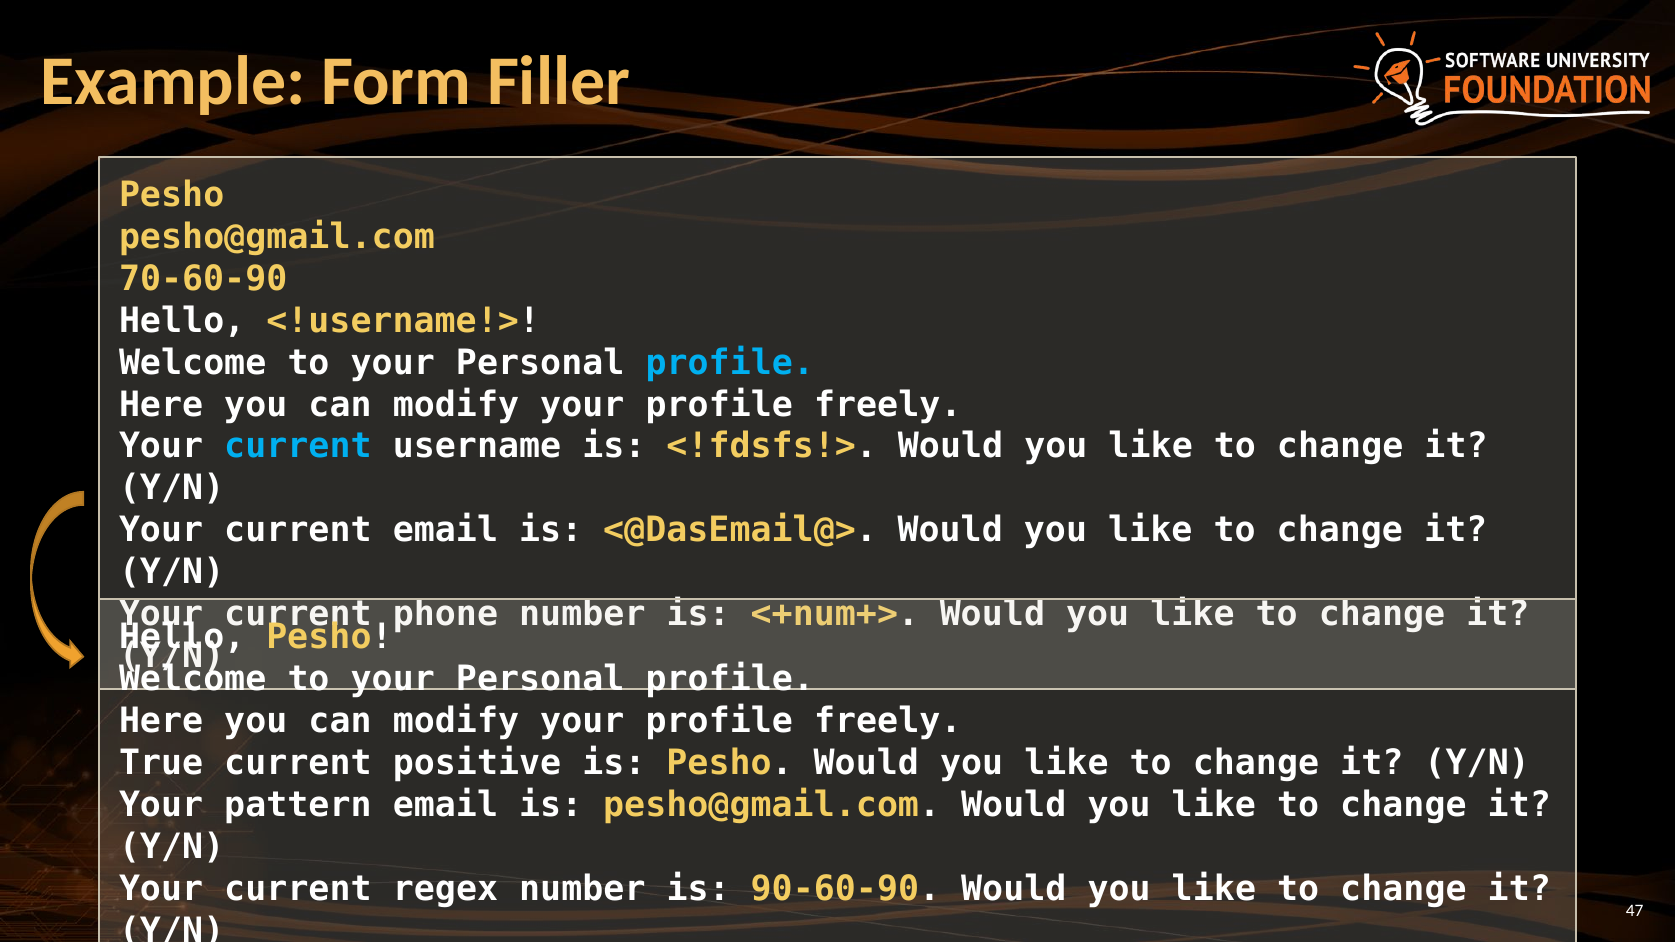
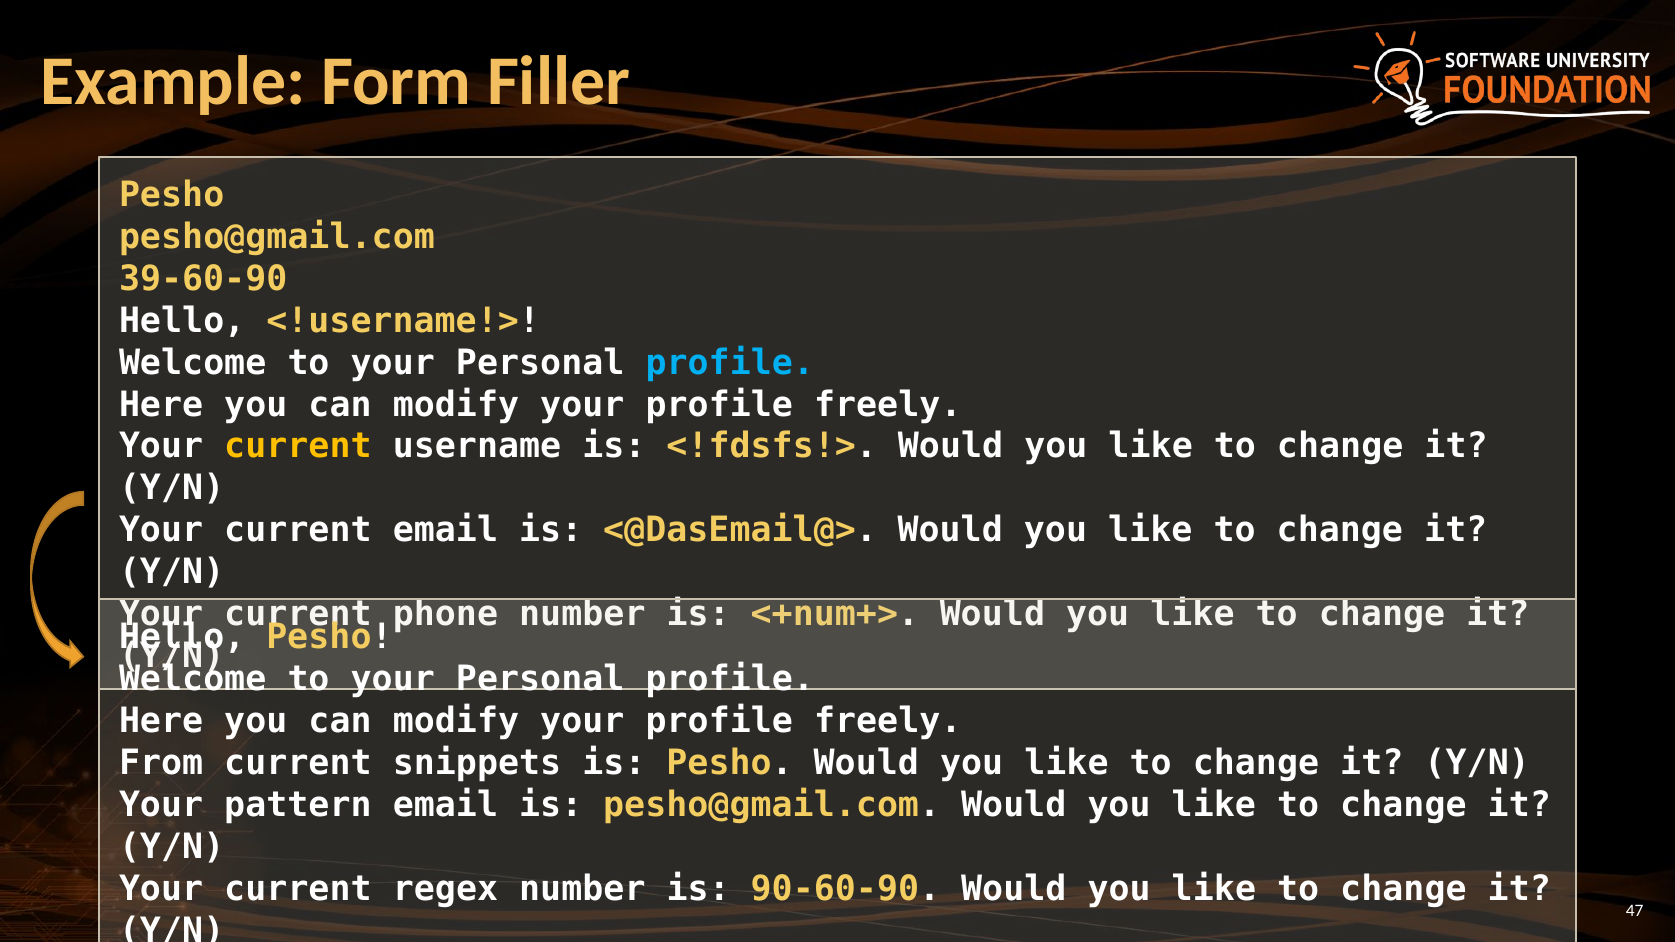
70-60-90: 70-60-90 -> 39-60-90
current at (298, 447) colour: light blue -> yellow
True: True -> From
positive: positive -> snippets
